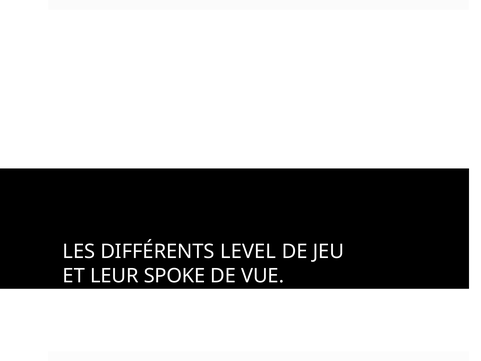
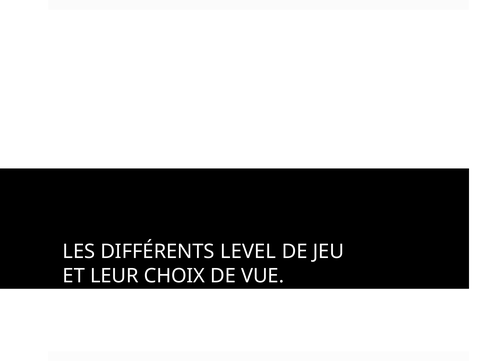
SPOKE: SPOKE -> CHOIX
